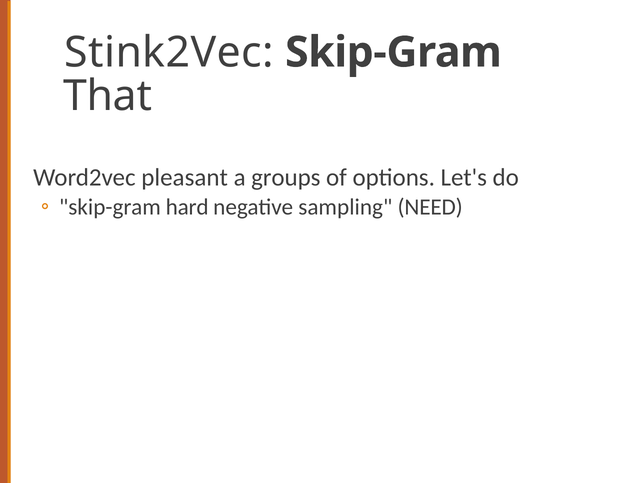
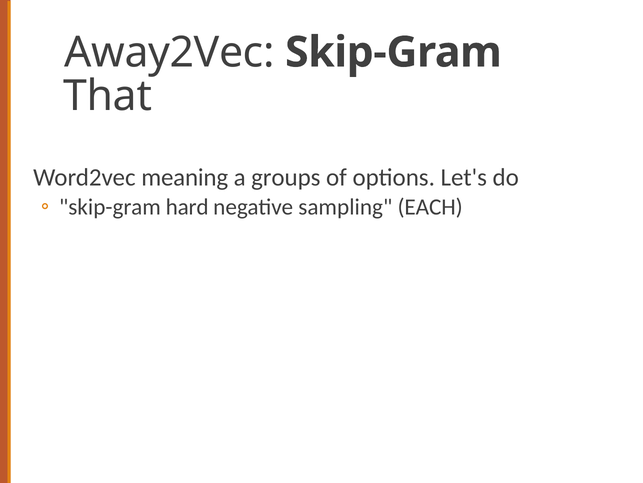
Stink2Vec: Stink2Vec -> Away2Vec
pleasant: pleasant -> meaning
NEED: NEED -> EACH
